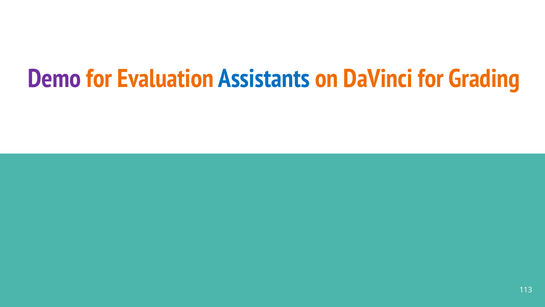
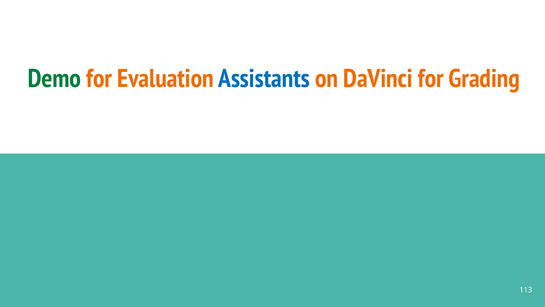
Demo colour: purple -> green
